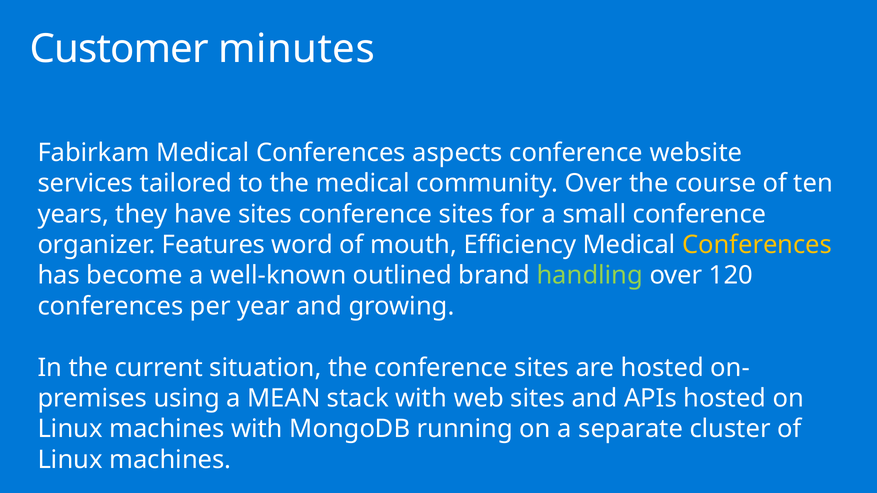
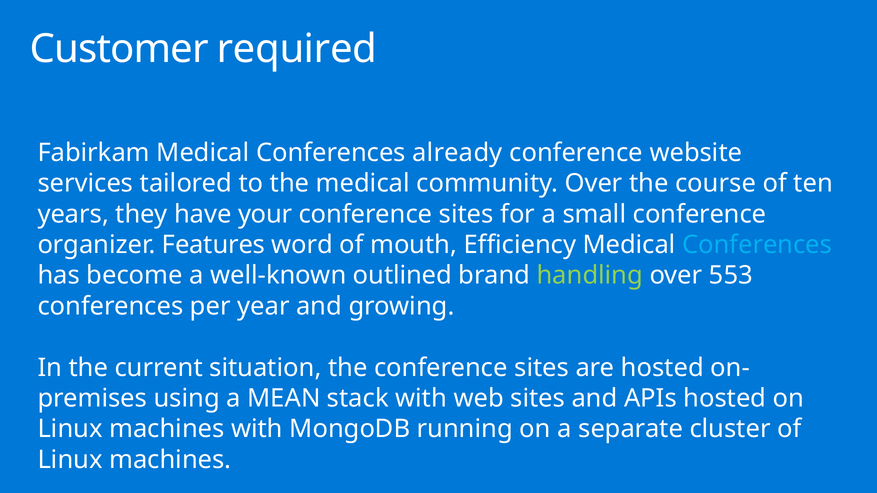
minutes: minutes -> required
aspects: aspects -> already
have sites: sites -> your
Conferences at (757, 245) colour: yellow -> light blue
120: 120 -> 553
